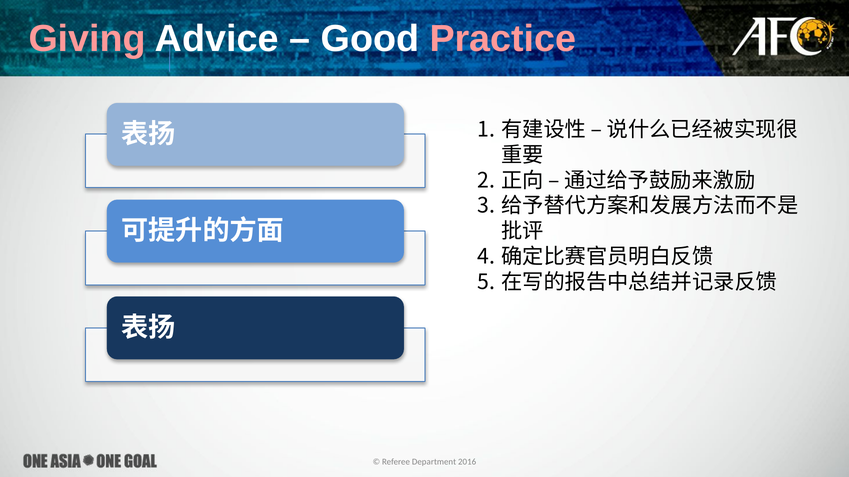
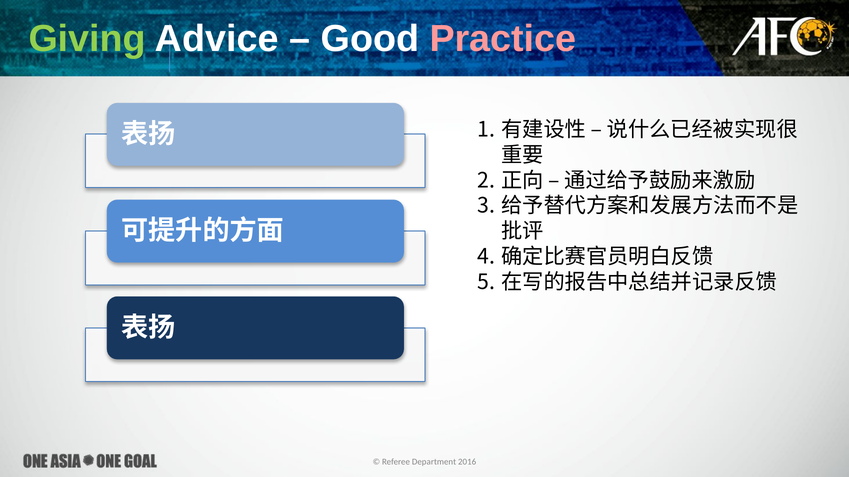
Giving colour: pink -> light green
